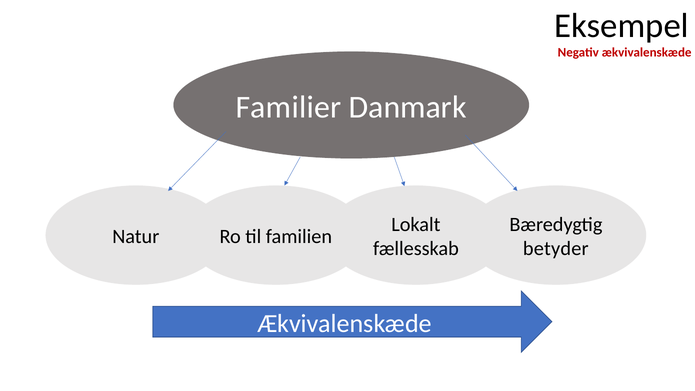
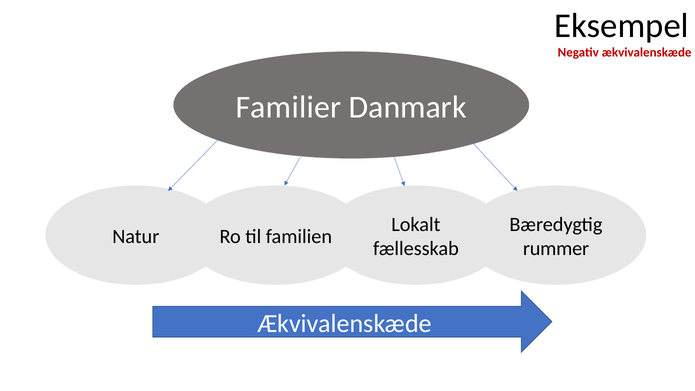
betyder: betyder -> rummer
